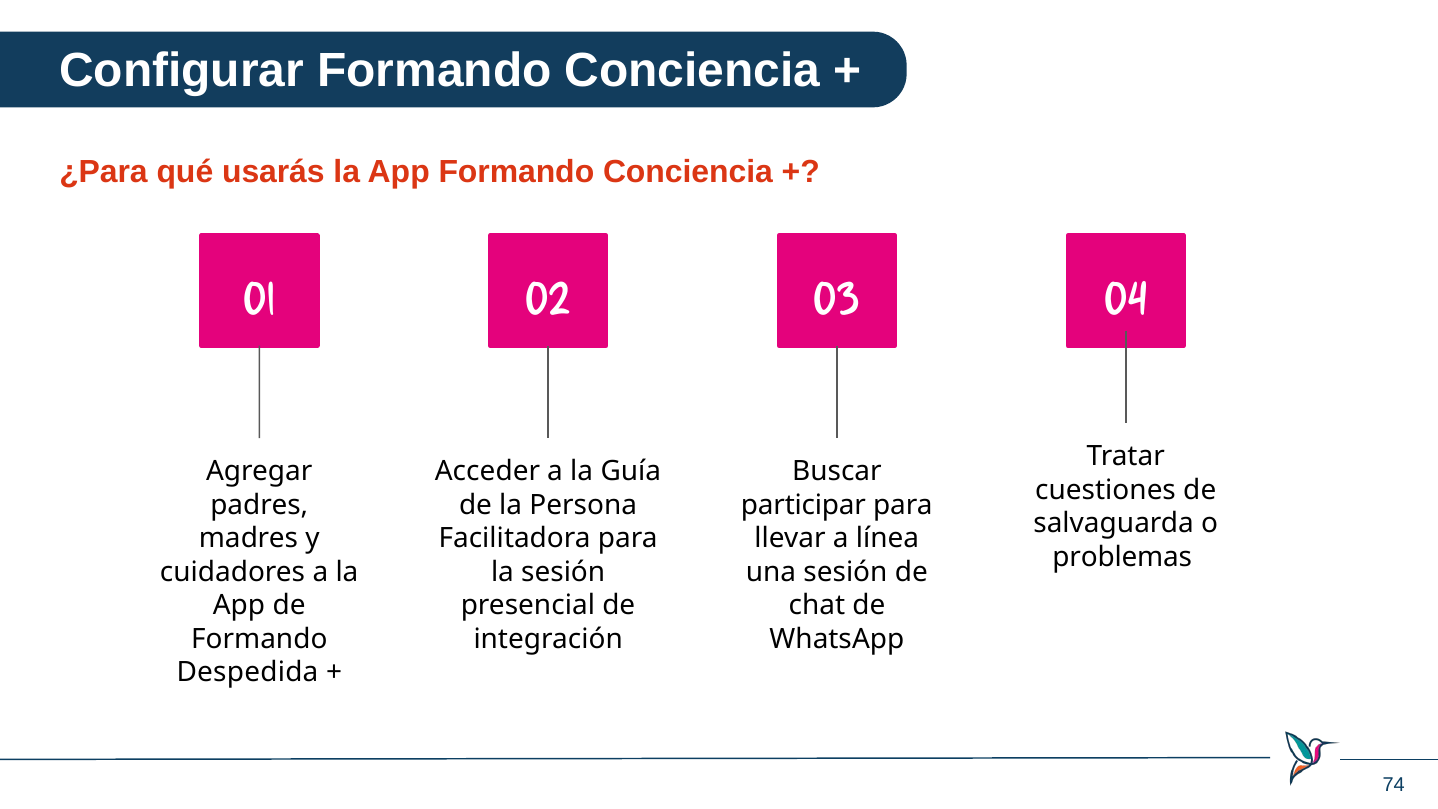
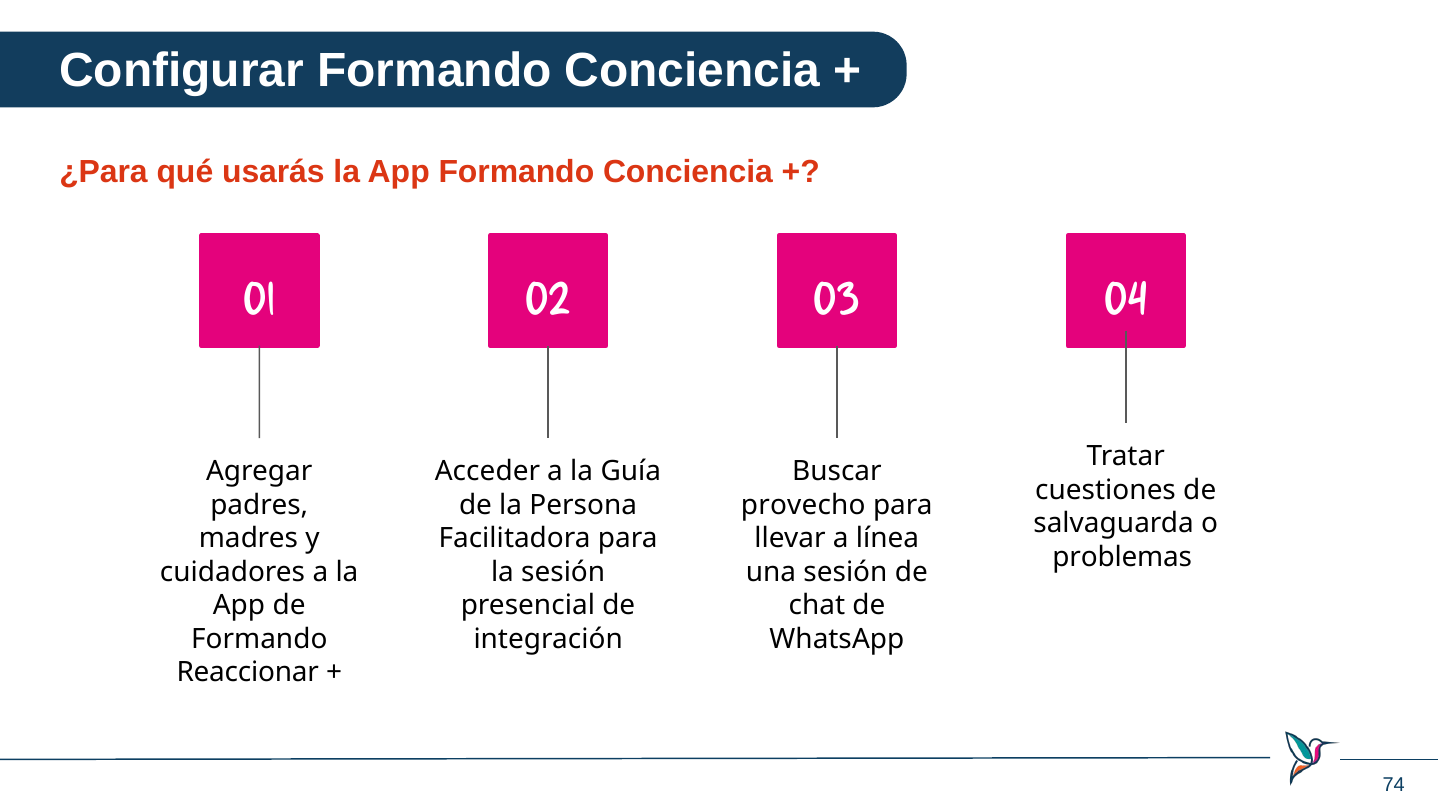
participar: participar -> provecho
Despedida: Despedida -> Reaccionar
